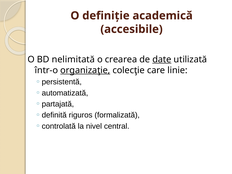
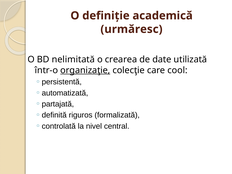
accesibile: accesibile -> urmăresc
date underline: present -> none
linie: linie -> cool
